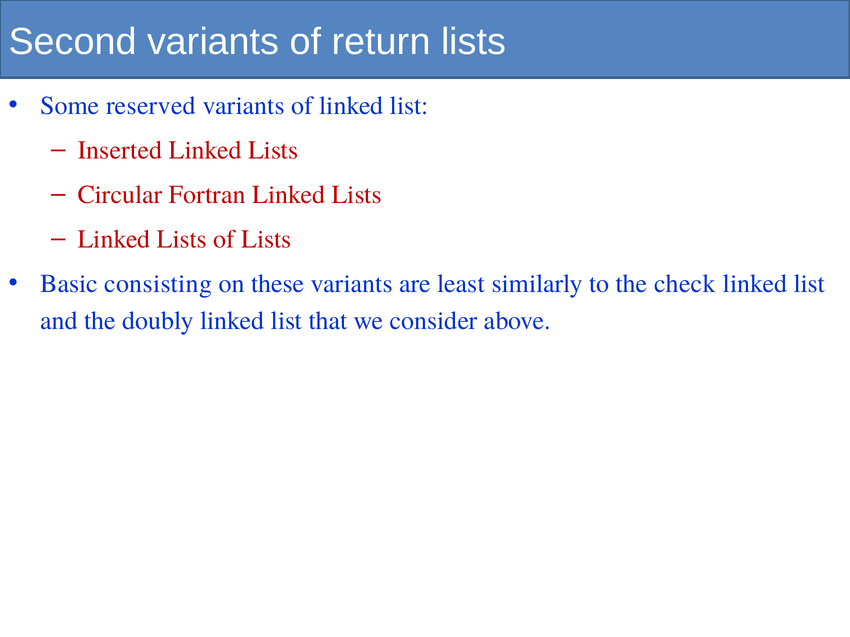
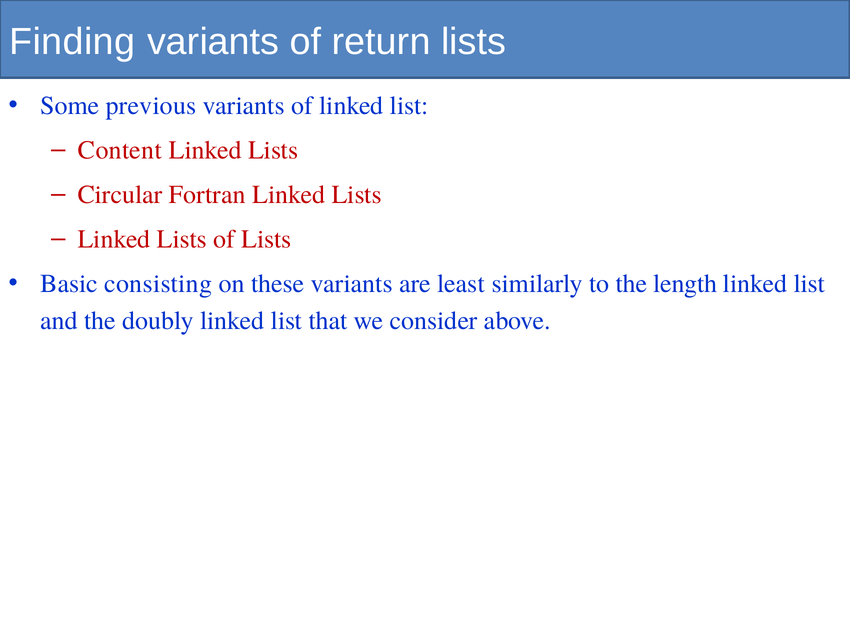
Second: Second -> Finding
reserved: reserved -> previous
Inserted: Inserted -> Content
check: check -> length
